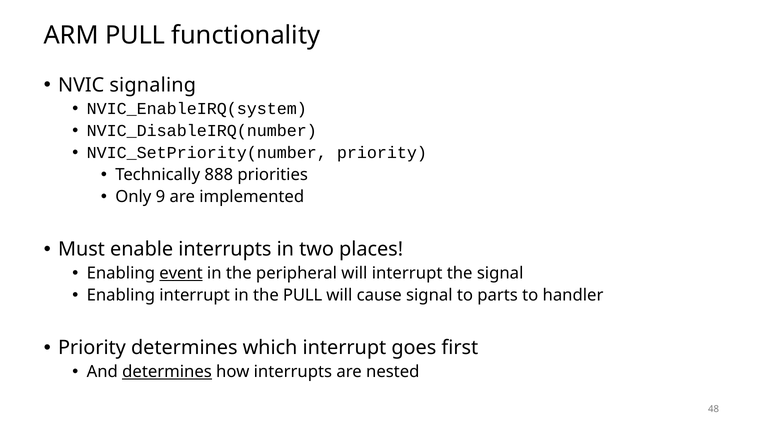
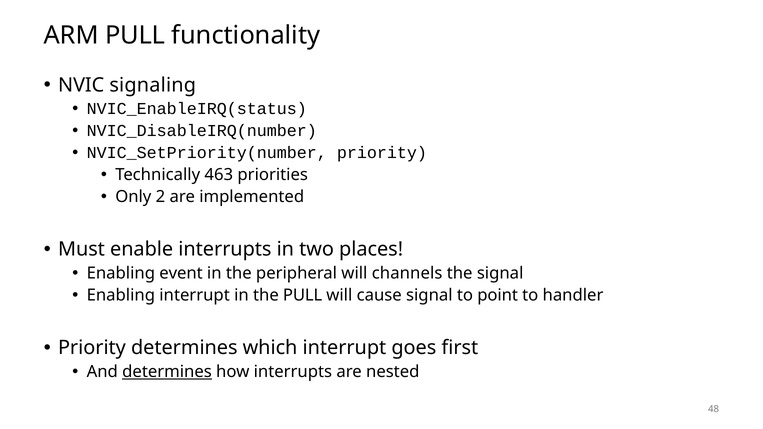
NVIC_EnableIRQ(system: NVIC_EnableIRQ(system -> NVIC_EnableIRQ(status
888: 888 -> 463
9: 9 -> 2
event underline: present -> none
will interrupt: interrupt -> channels
parts: parts -> point
